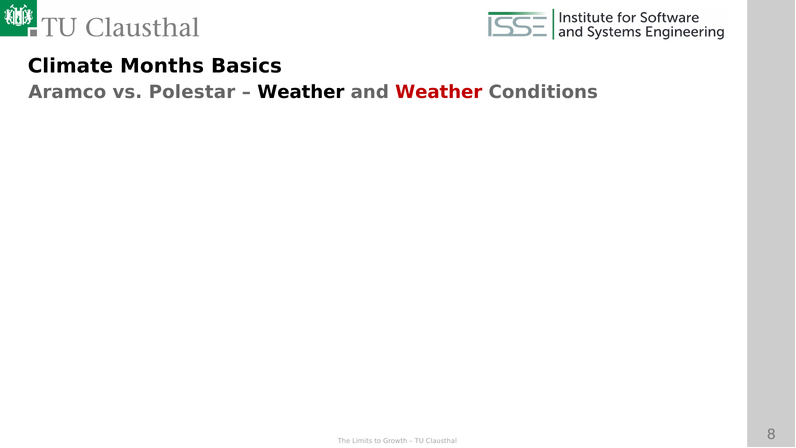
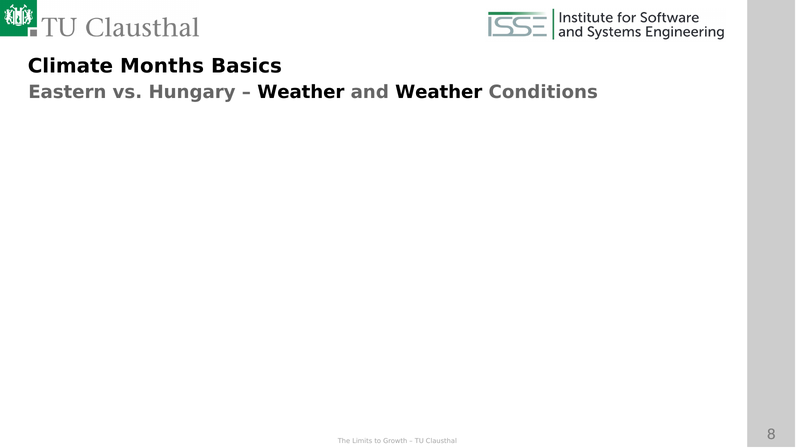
Aramco: Aramco -> Eastern
Polestar: Polestar -> Hungary
Weather at (439, 92) colour: red -> black
